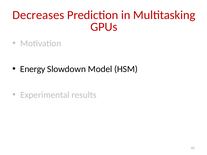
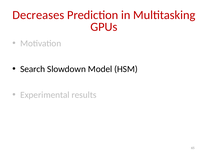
Energy: Energy -> Search
